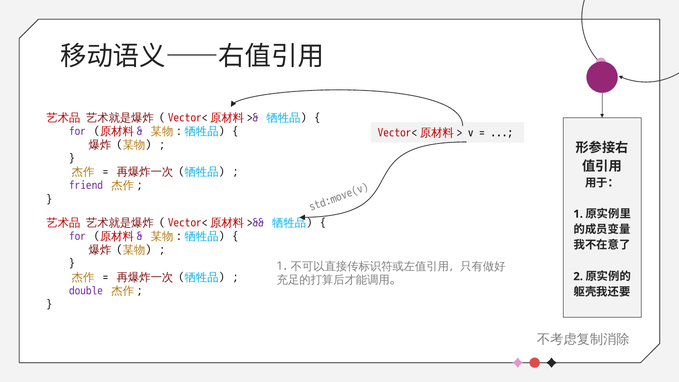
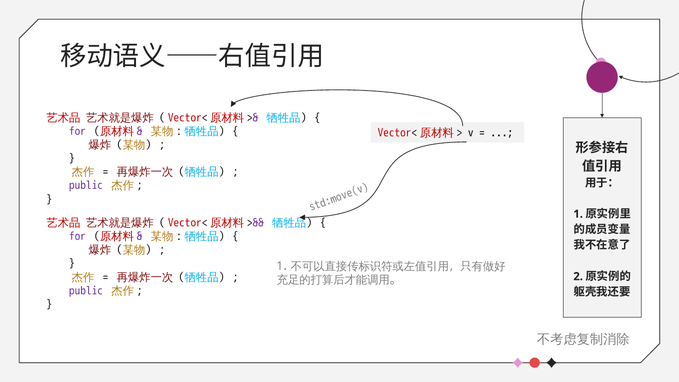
friend at (86, 186): friend -> public
double at (86, 291): double -> public
